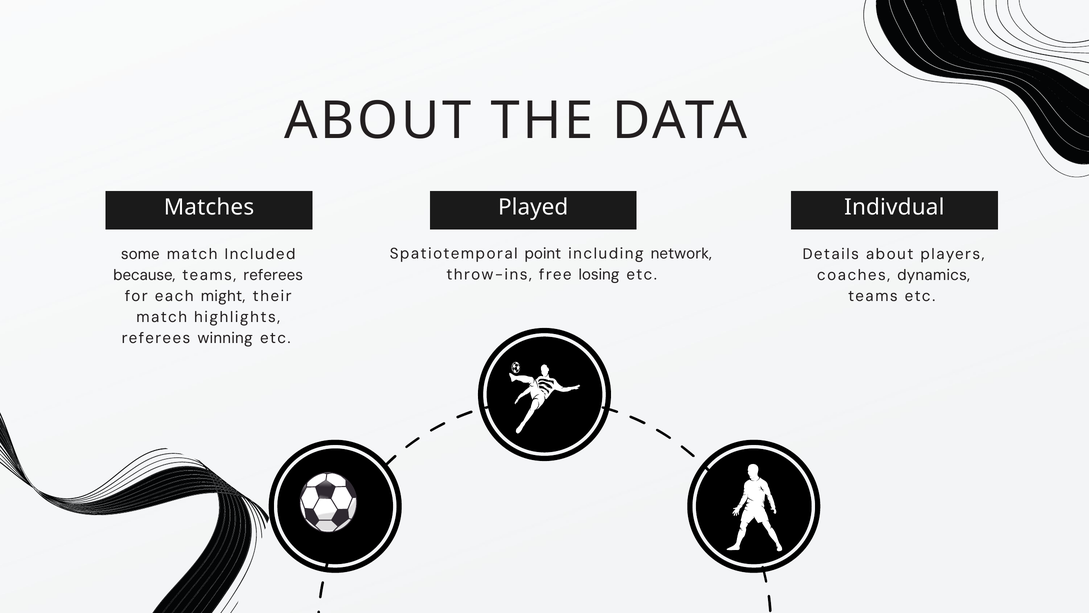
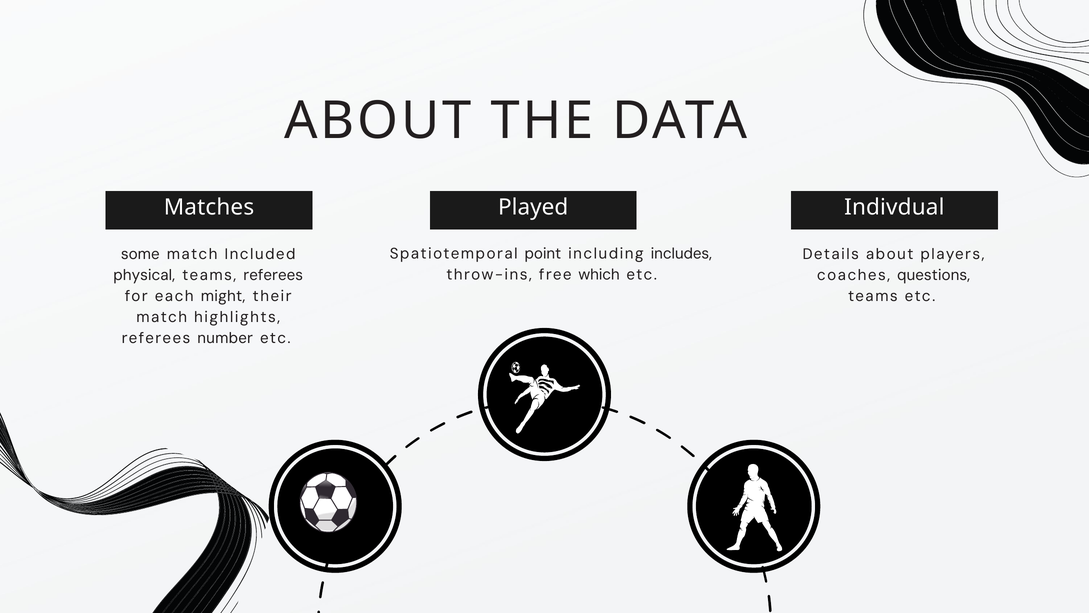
network: network -> includes
losing: losing -> which
because: because -> physical
dynamics: dynamics -> questions
winning: winning -> number
